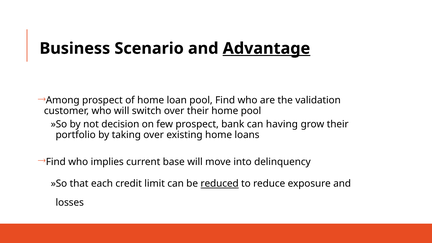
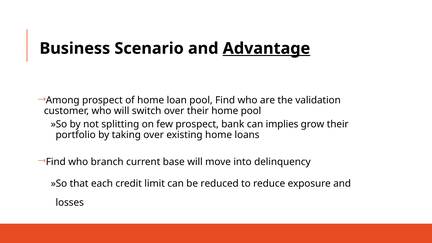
decision: decision -> splitting
having: having -> implies
implies: implies -> branch
reduced underline: present -> none
